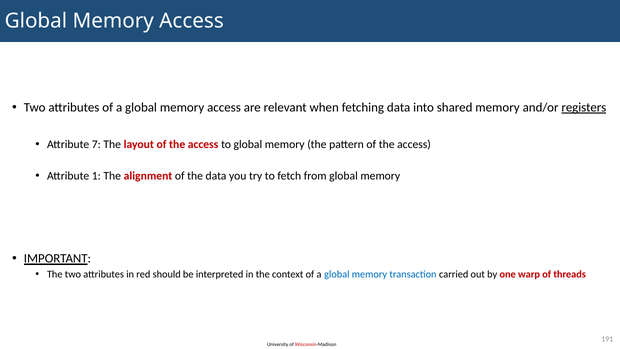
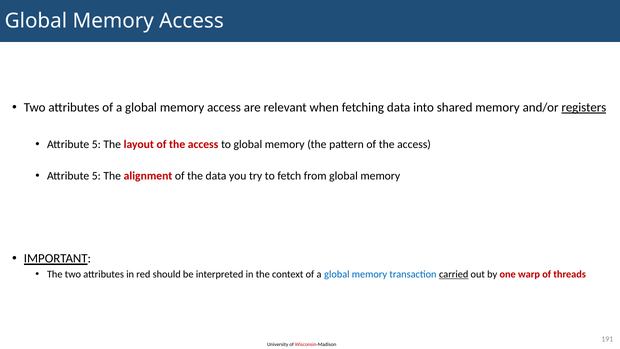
7 at (96, 144): 7 -> 5
1 at (96, 176): 1 -> 5
carried underline: none -> present
